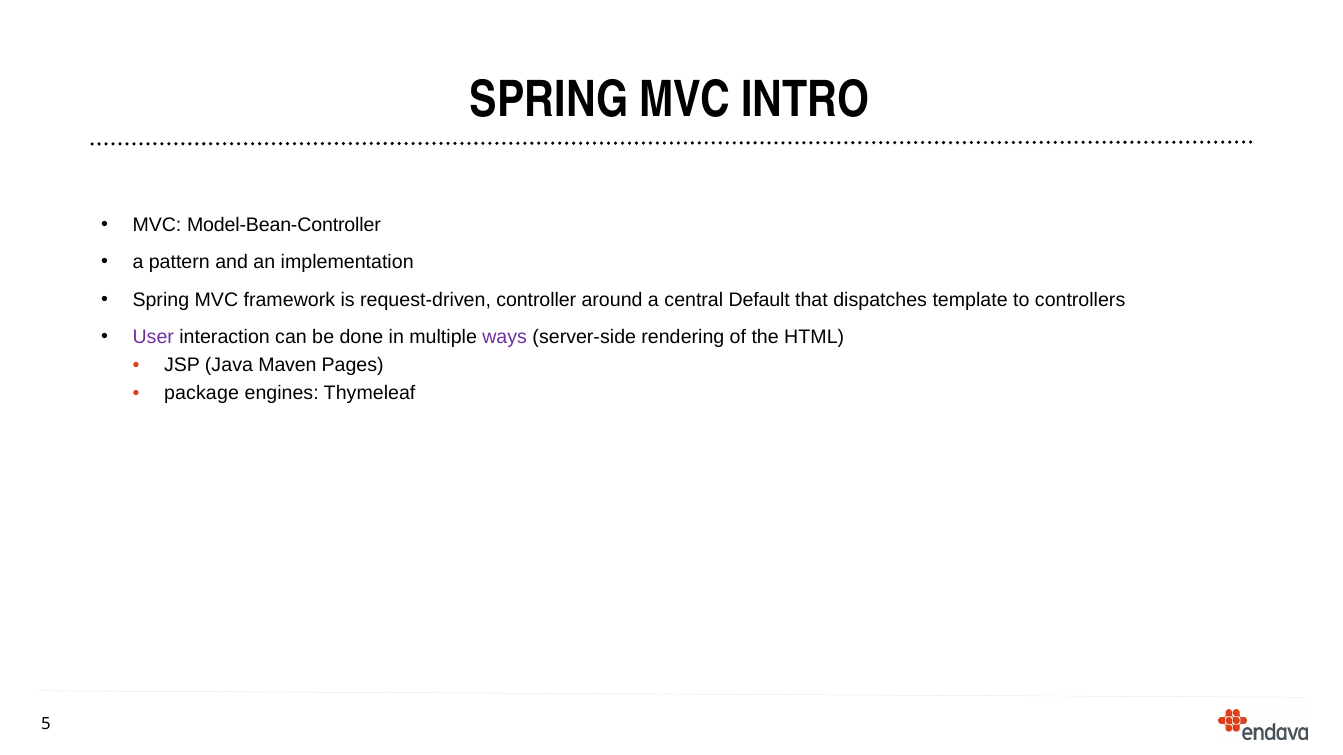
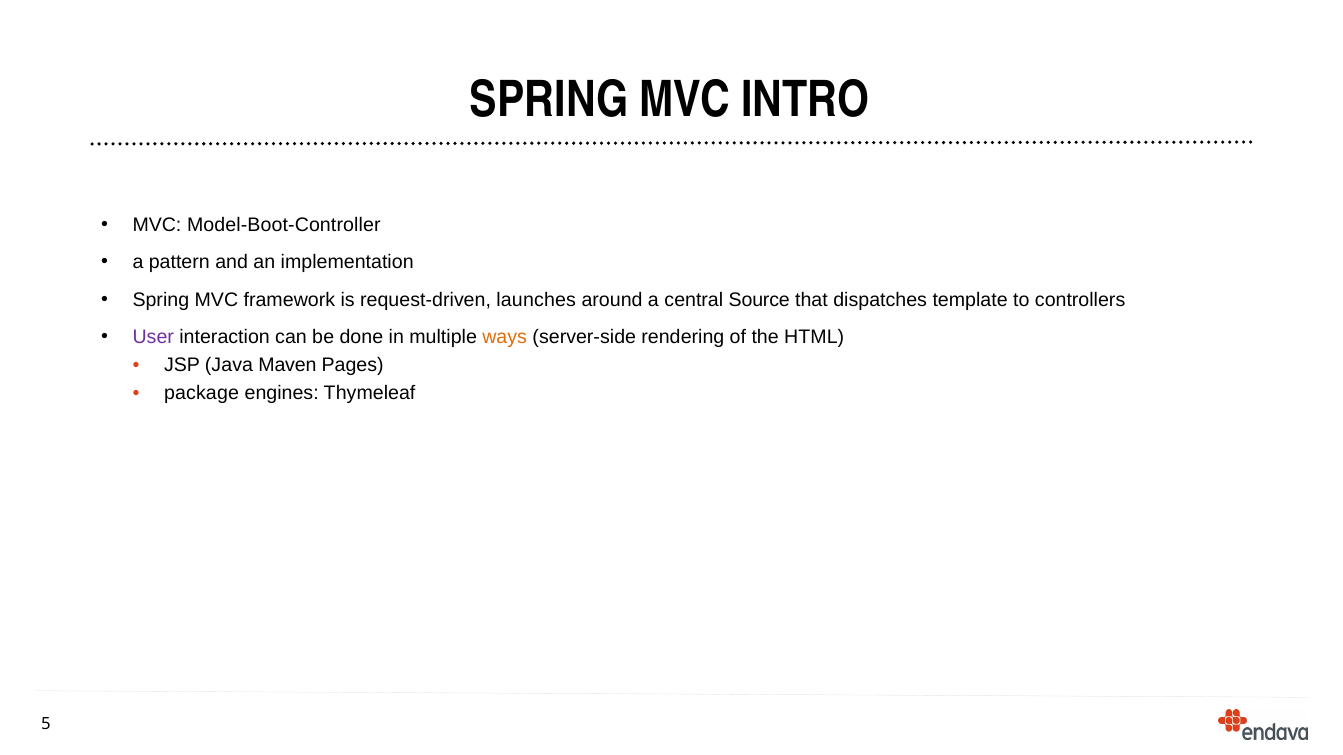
Model-Bean-Controller: Model-Bean-Controller -> Model-Boot-Controller
controller: controller -> launches
Default: Default -> Source
ways colour: purple -> orange
